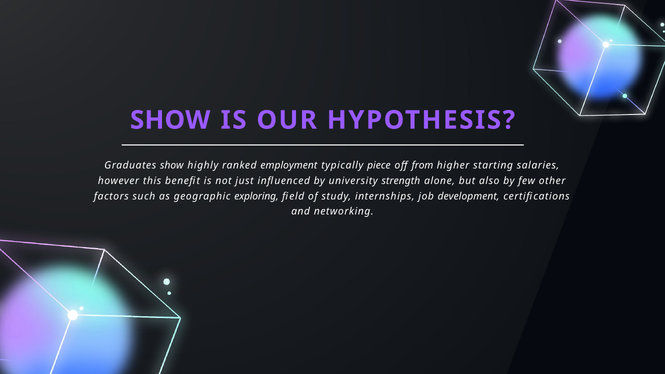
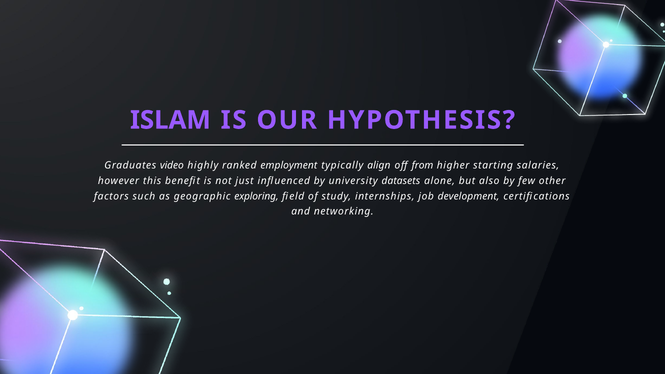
SHOW at (170, 120): SHOW -> ISLAM
Graduates show: show -> video
piece: piece -> align
strength: strength -> datasets
